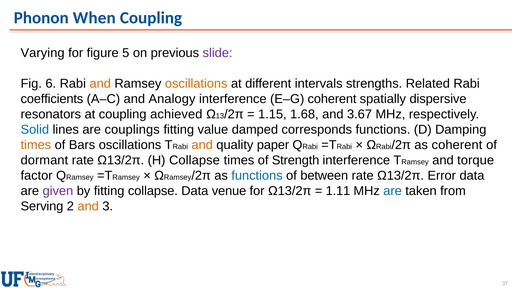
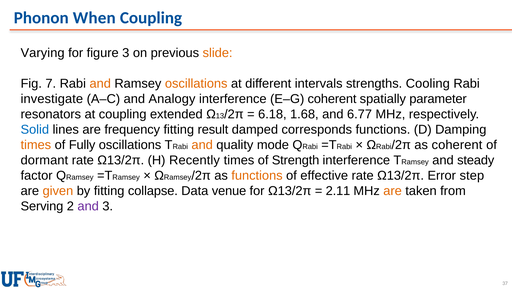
figure 5: 5 -> 3
slide colour: purple -> orange
6: 6 -> 7
Related: Related -> Cooling
coefficients: coefficients -> investigate
dispersive: dispersive -> parameter
achieved: achieved -> extended
1.15: 1.15 -> 6.18
3.67: 3.67 -> 6.77
couplings: couplings -> frequency
value: value -> result
Bars: Bars -> Fully
paper: paper -> mode
H Collapse: Collapse -> Recently
torque: torque -> steady
functions at (257, 176) colour: blue -> orange
between: between -> effective
Error data: data -> step
given colour: purple -> orange
1.11: 1.11 -> 2.11
are at (393, 191) colour: blue -> orange
and at (88, 206) colour: orange -> purple
